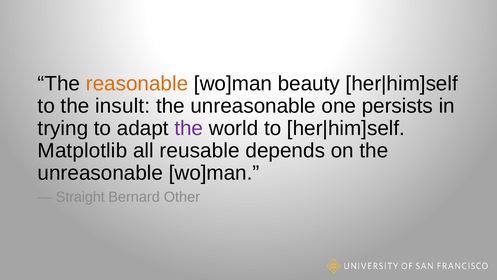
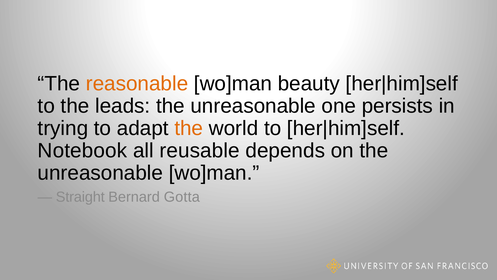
insult: insult -> leads
the at (189, 128) colour: purple -> orange
Matplotlib: Matplotlib -> Notebook
Other: Other -> Gotta
